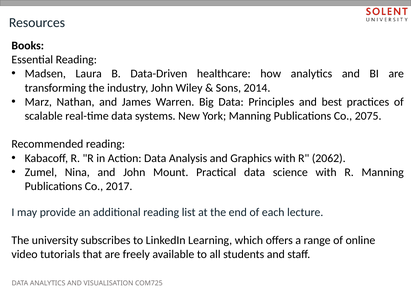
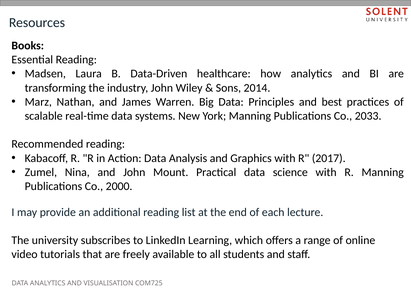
2075: 2075 -> 2033
2062: 2062 -> 2017
2017: 2017 -> 2000
